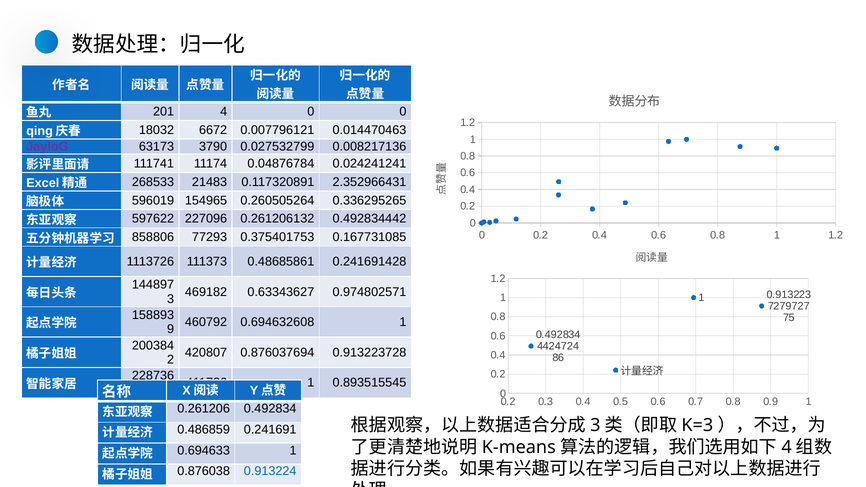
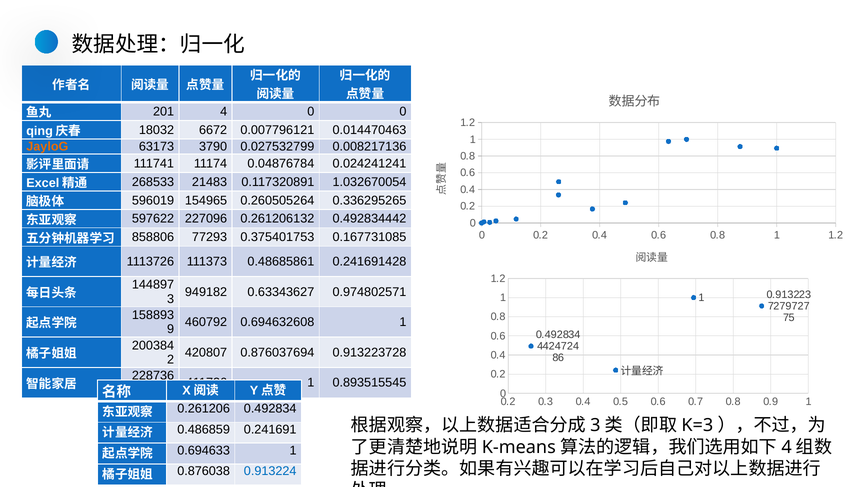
JayloG colour: purple -> orange
2.352966431: 2.352966431 -> 1.032670054
469182: 469182 -> 949182
